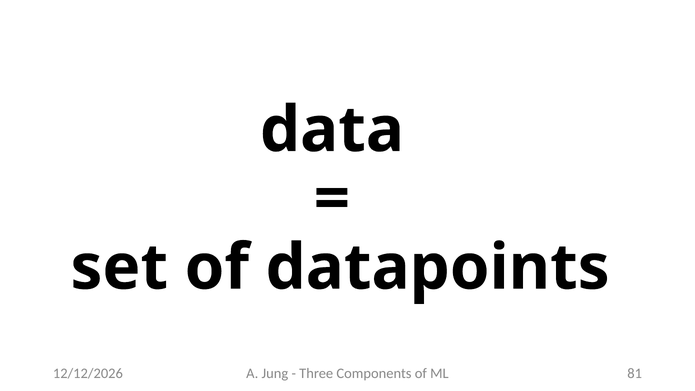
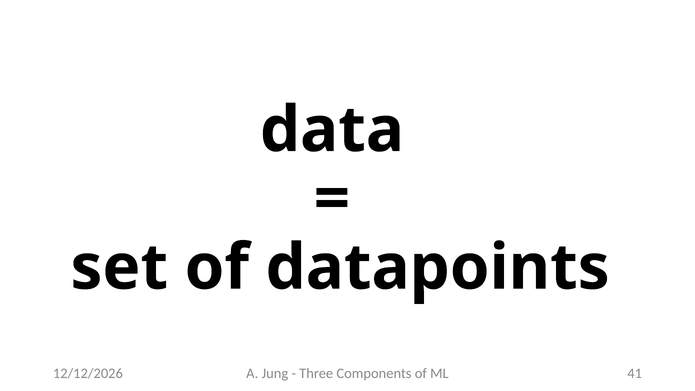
81: 81 -> 41
